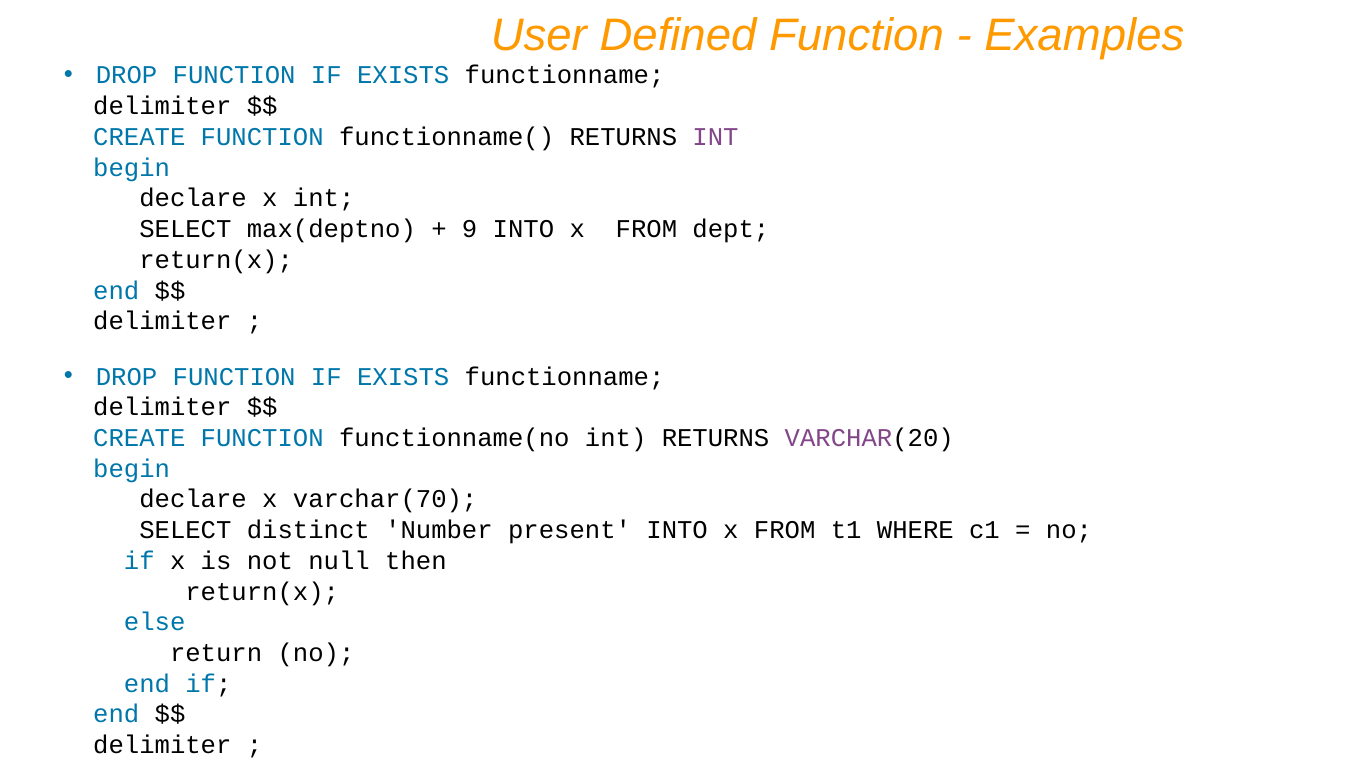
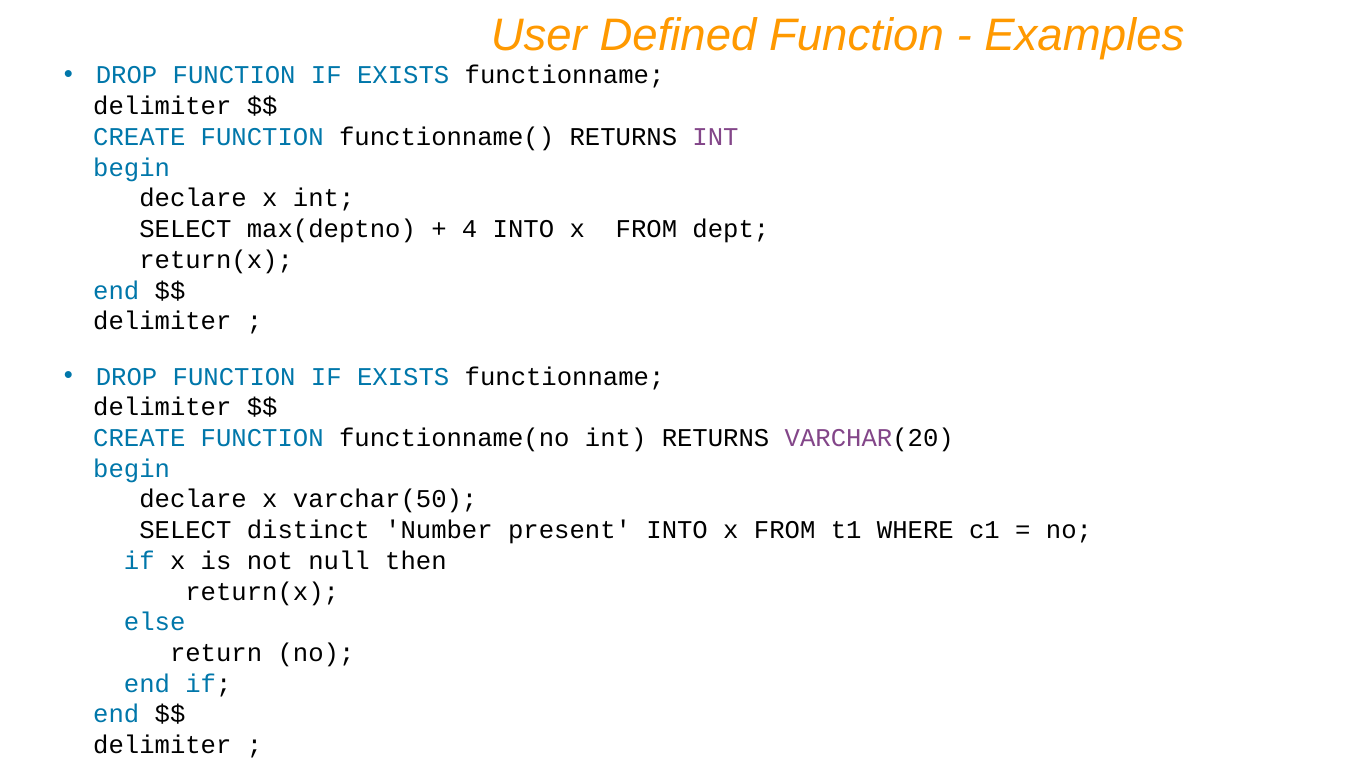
9: 9 -> 4
varchar(70: varchar(70 -> varchar(50
